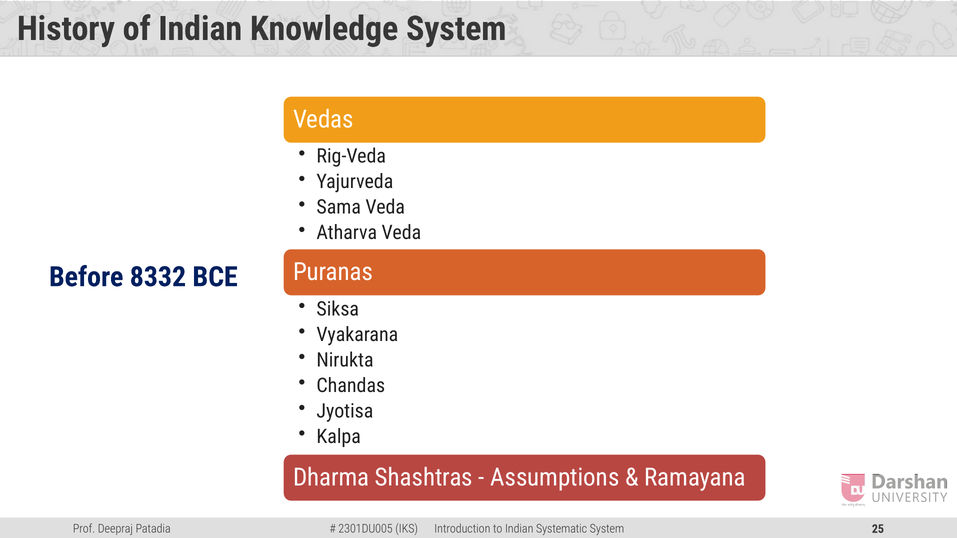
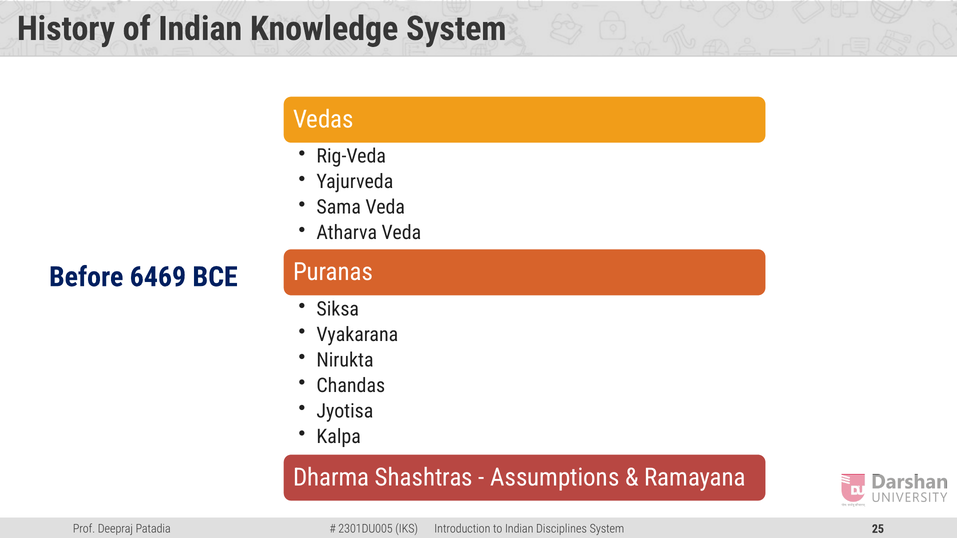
8332: 8332 -> 6469
Systematic: Systematic -> Disciplines
